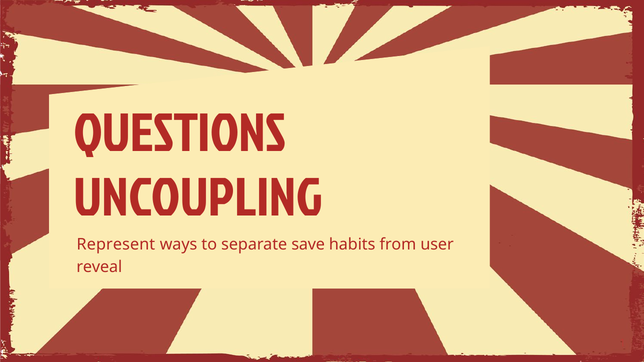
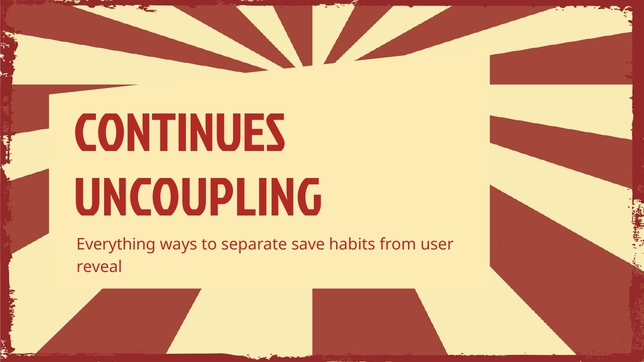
QUESTIONS: QUESTIONS -> CONTINUES
Represent: Represent -> Everything
